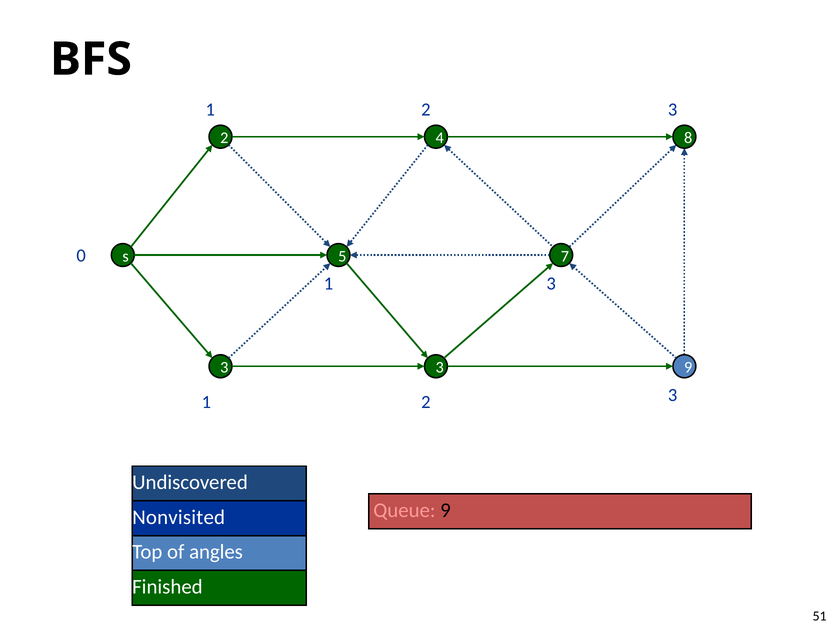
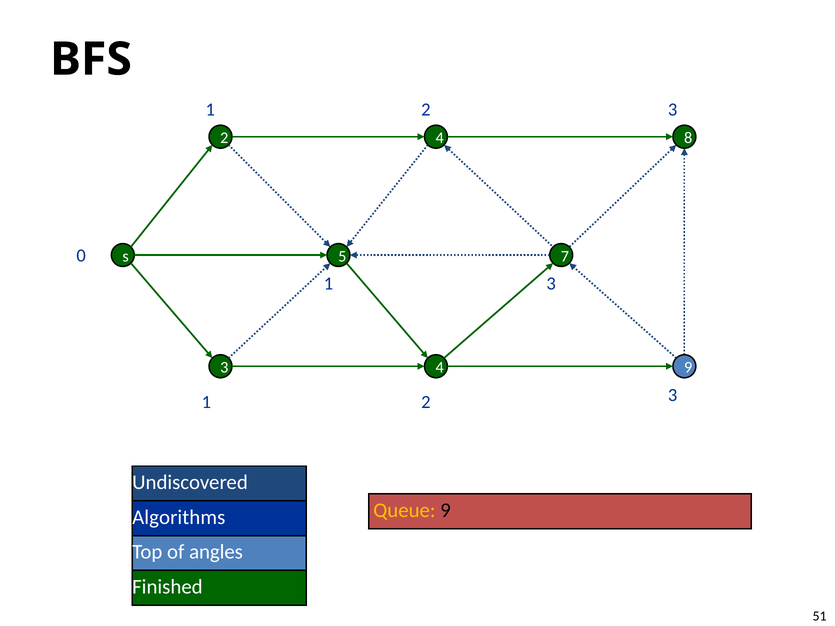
3 at (440, 367): 3 -> 4
Queue colour: pink -> yellow
Nonvisited: Nonvisited -> Algorithms
